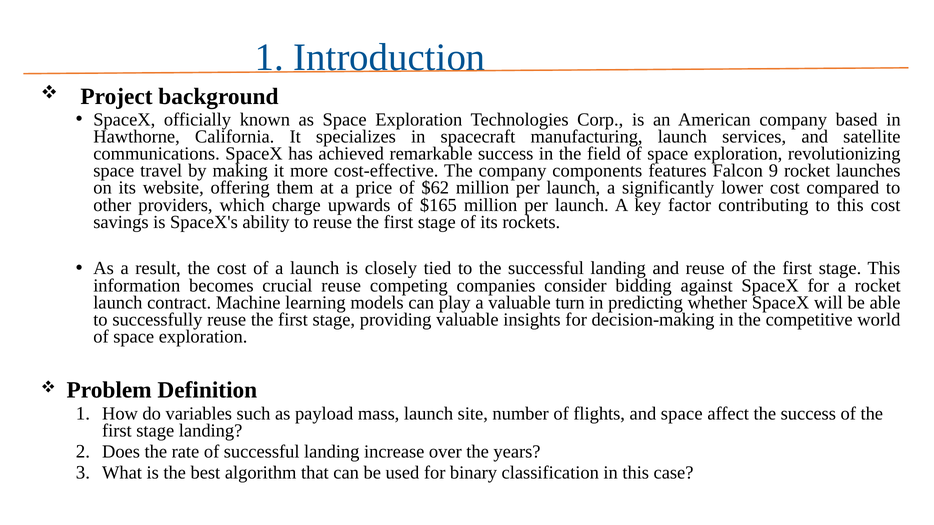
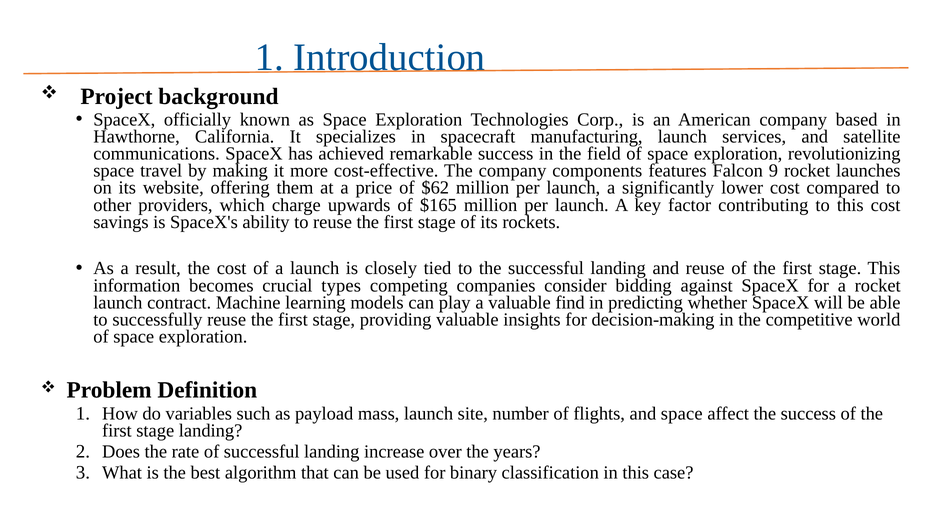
crucial reuse: reuse -> types
turn: turn -> find
